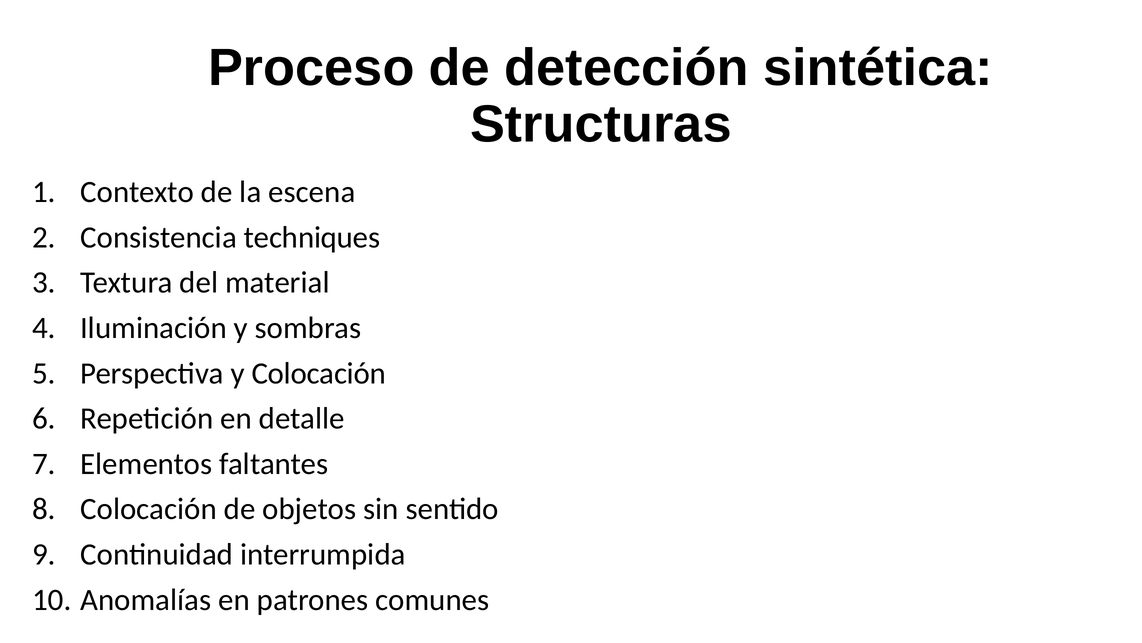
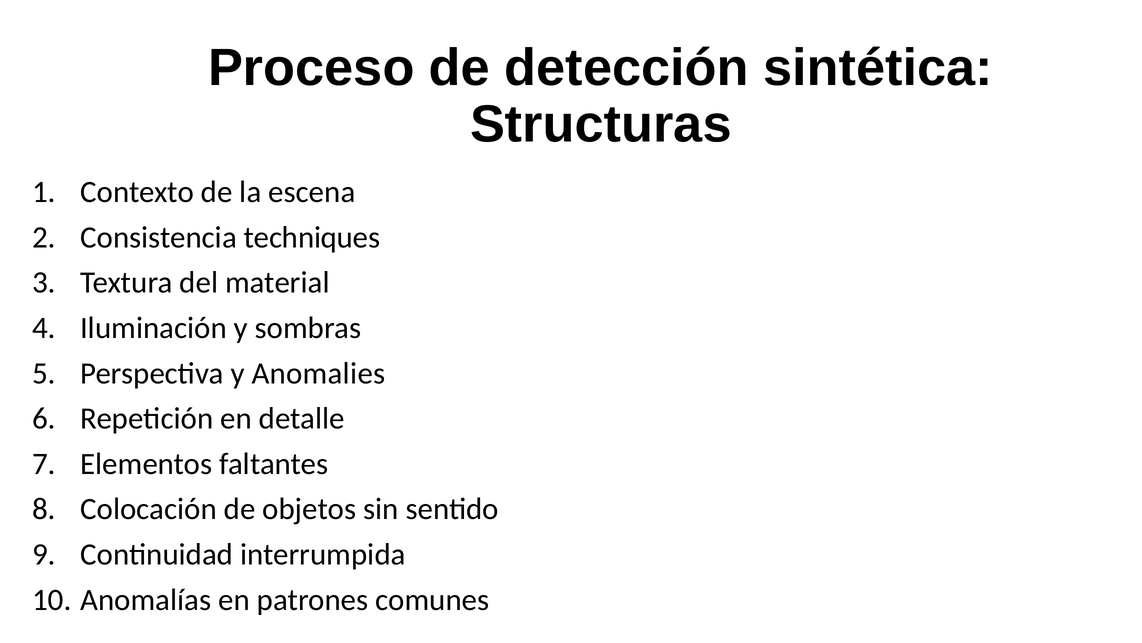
y Colocación: Colocación -> Anomalies
